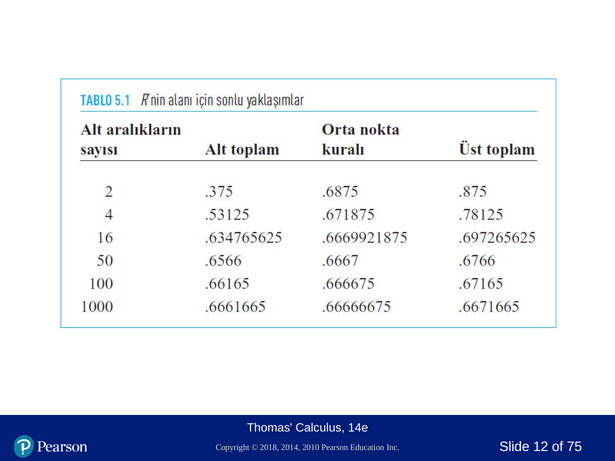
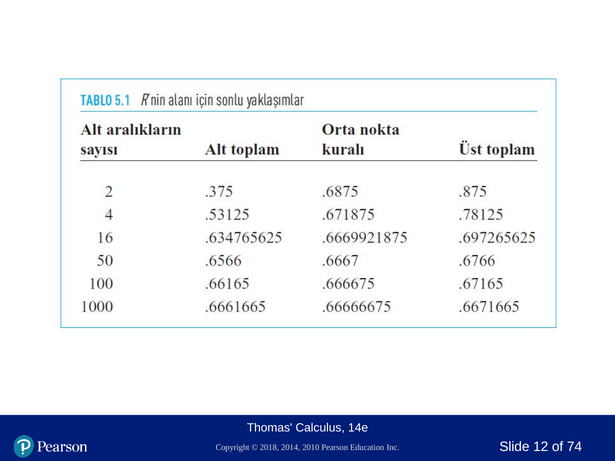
75: 75 -> 74
